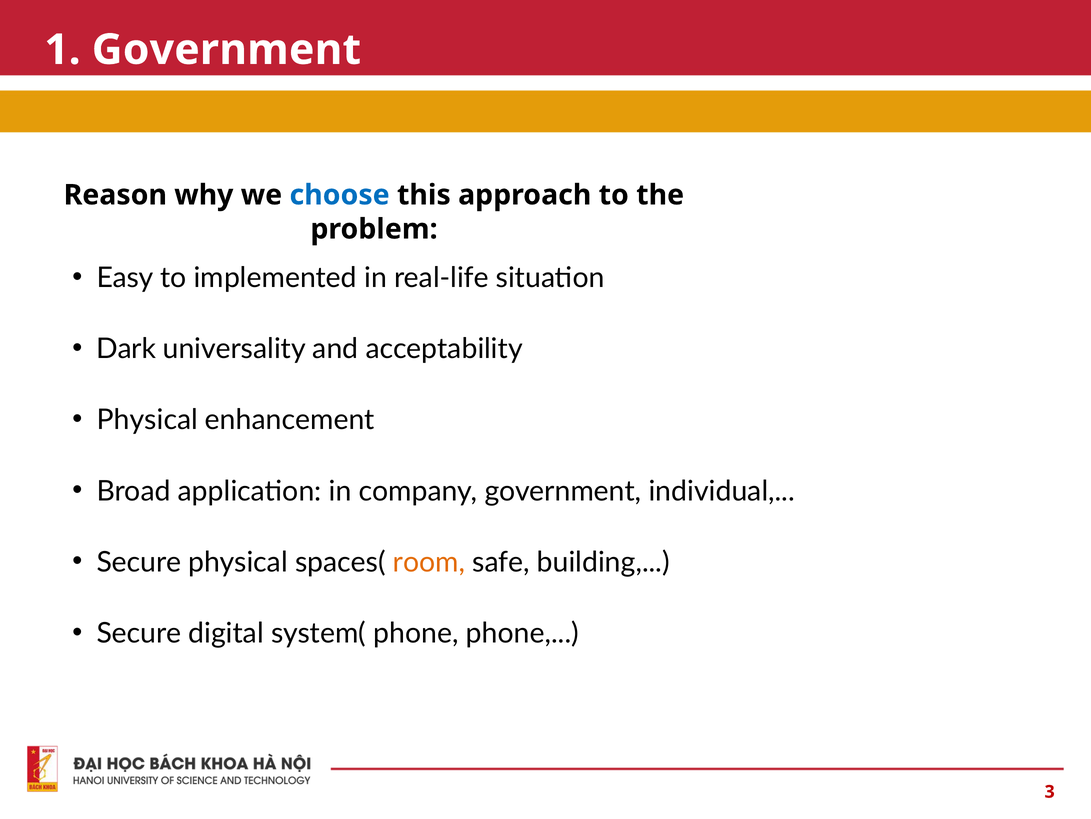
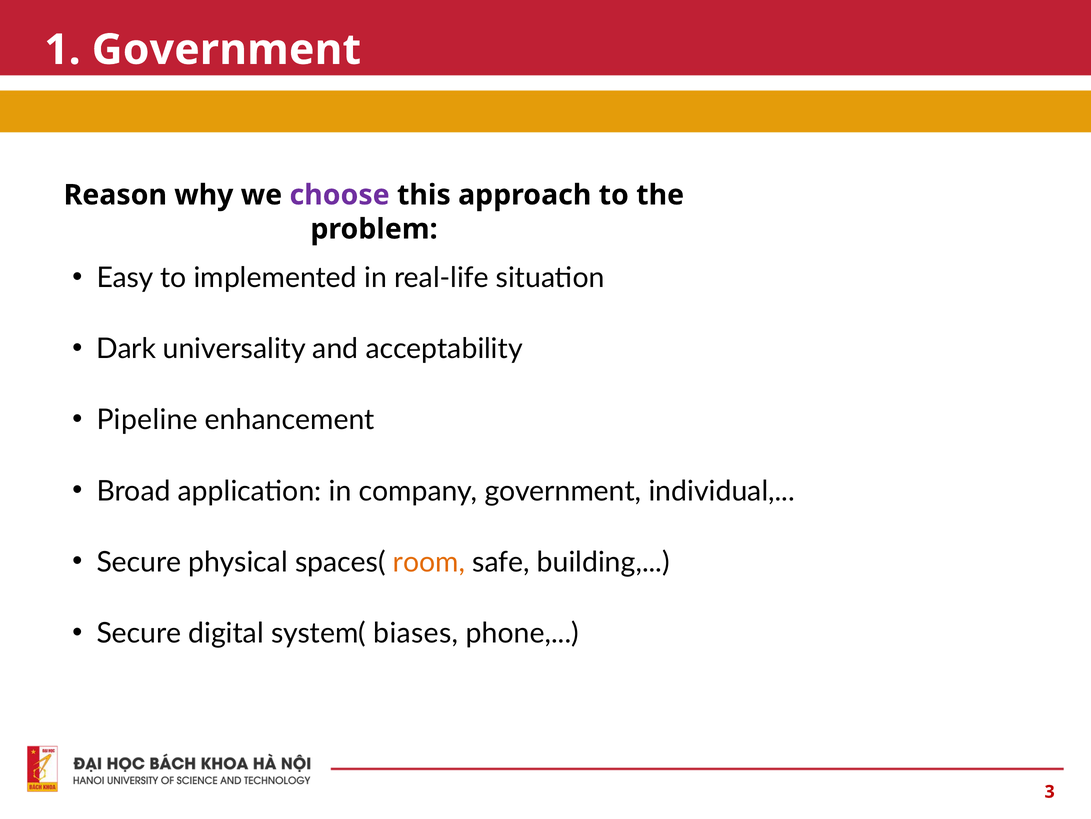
choose colour: blue -> purple
Physical at (147, 420): Physical -> Pipeline
system( phone: phone -> biases
